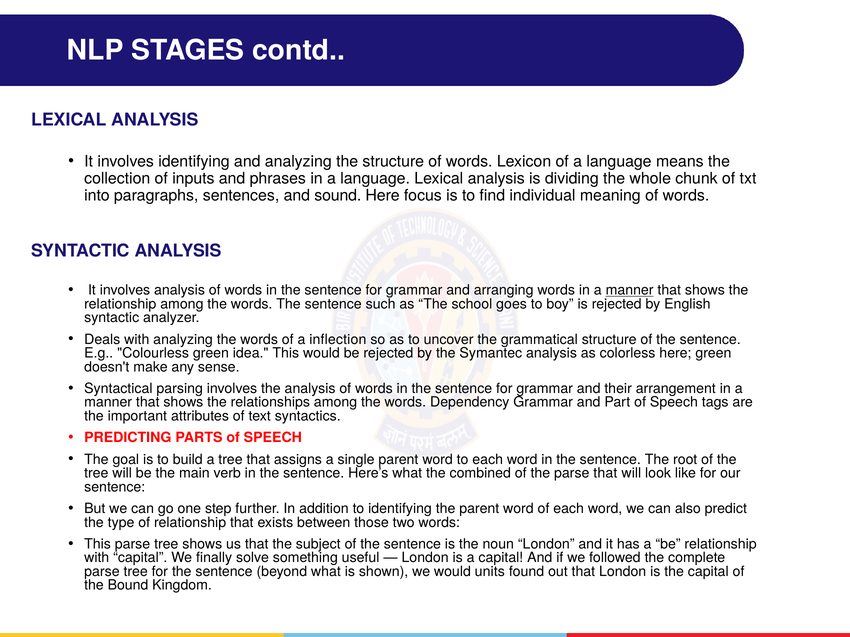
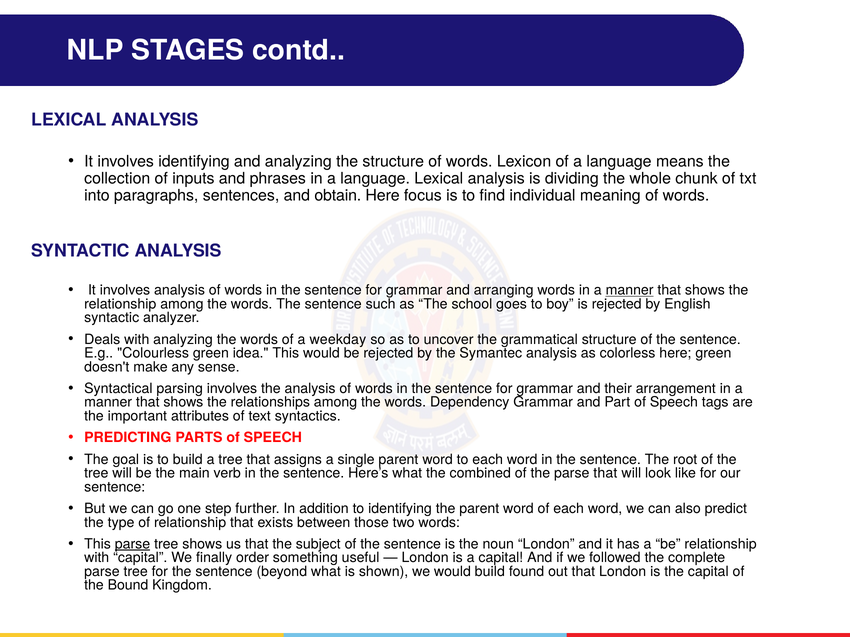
sound: sound -> obtain
inflection: inflection -> weekday
parse at (132, 545) underline: none -> present
solve: solve -> order
would units: units -> build
